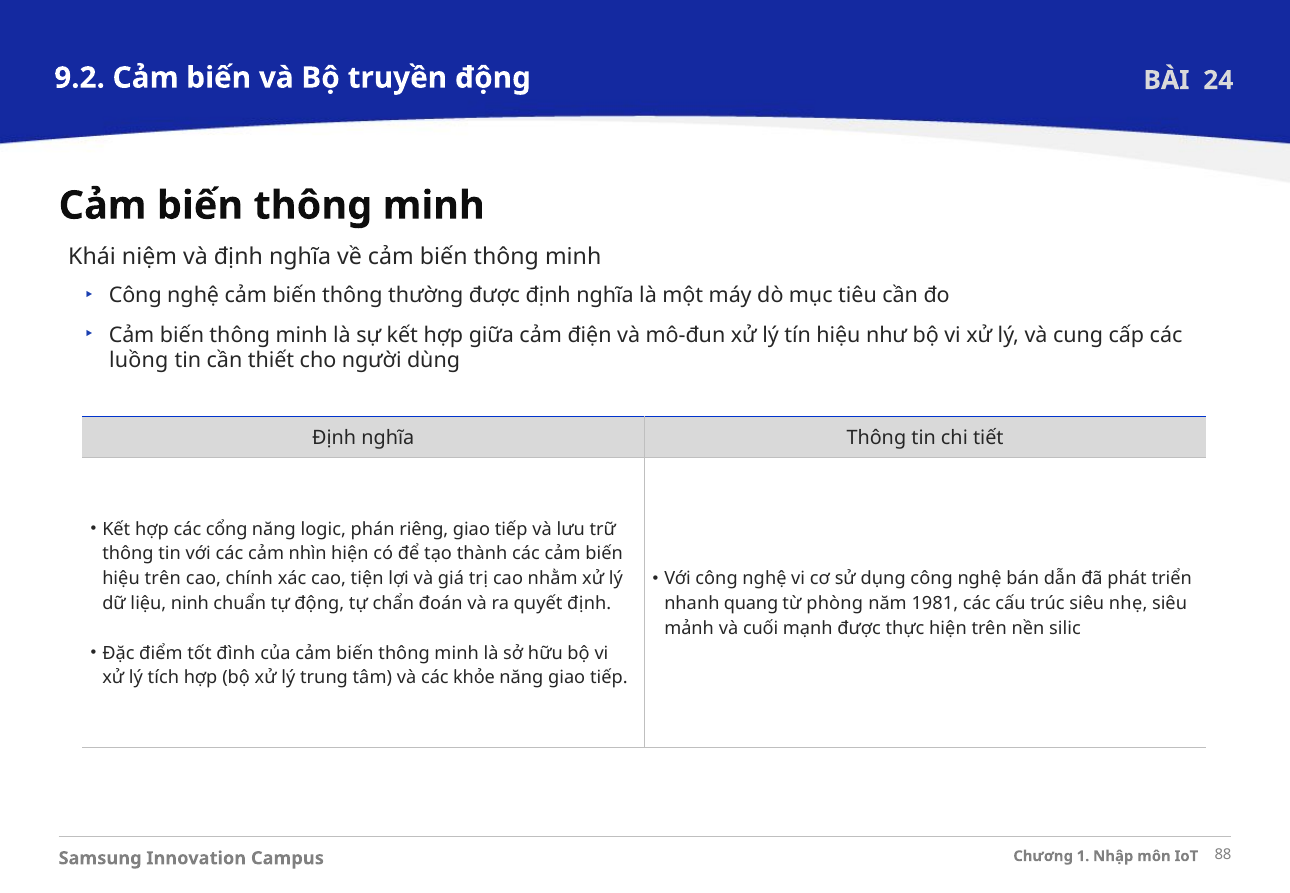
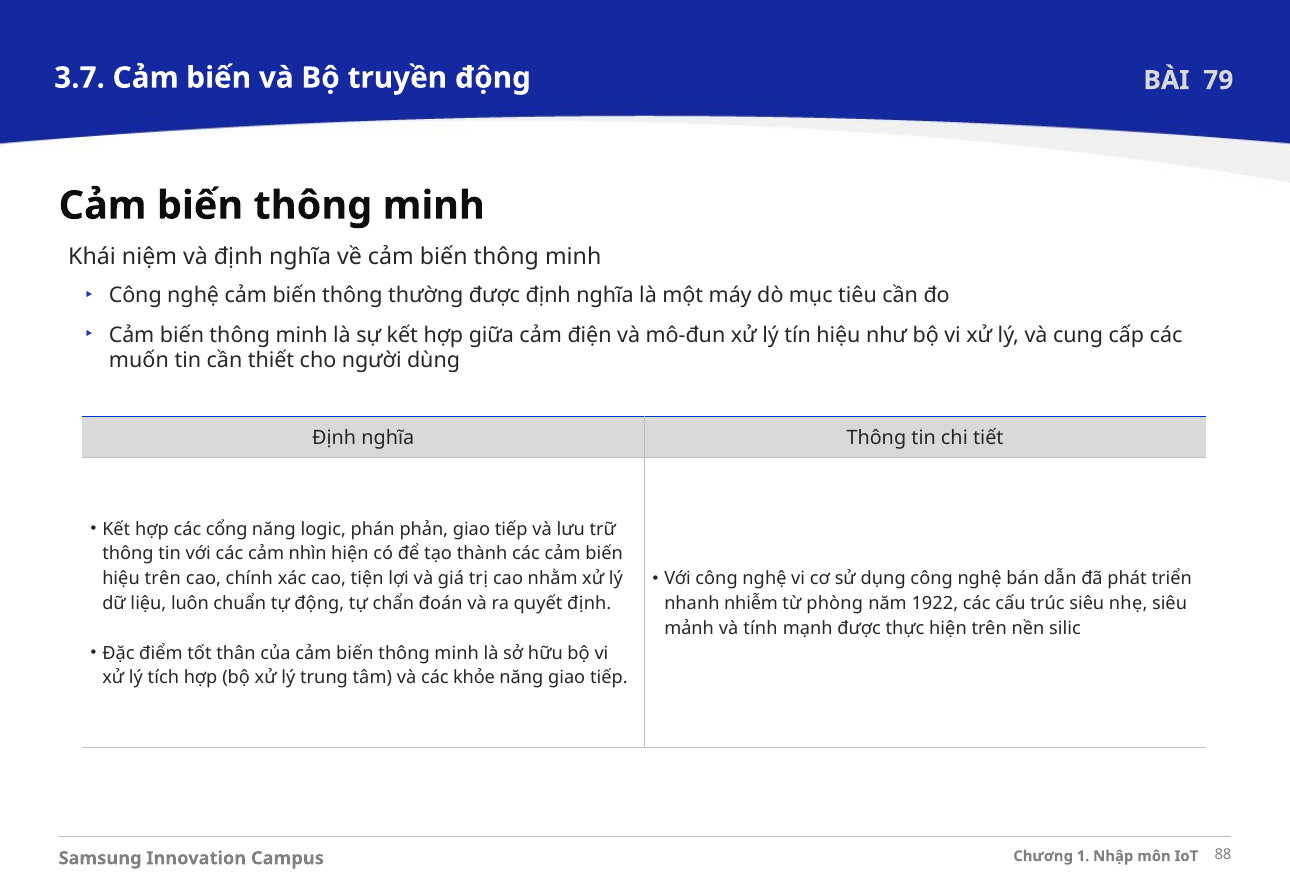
9.2: 9.2 -> 3.7
24: 24 -> 79
luồng: luồng -> muốn
riêng: riêng -> phản
ninh: ninh -> luôn
quang: quang -> nhiễm
1981: 1981 -> 1922
cuối: cuối -> tính
đình: đình -> thân
